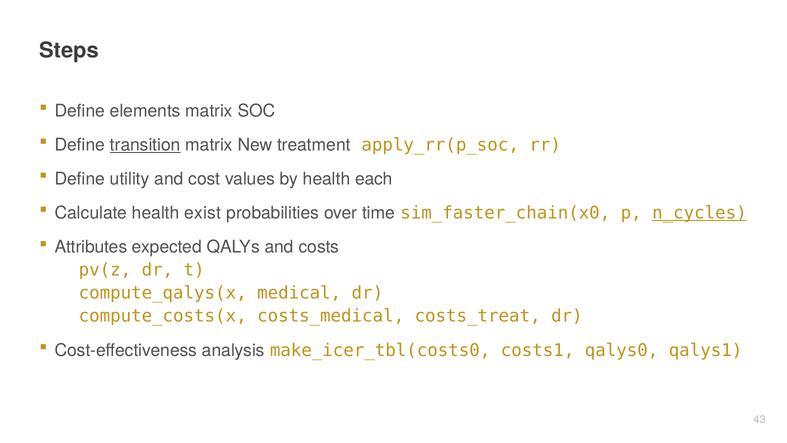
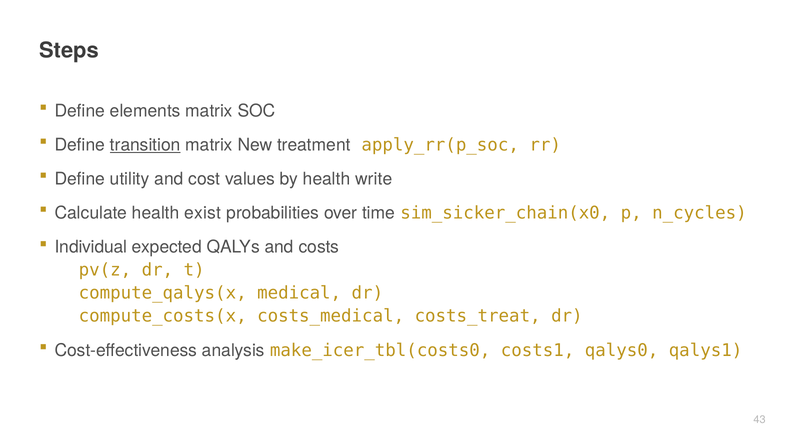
each: each -> write
sim_faster_chain(x0: sim_faster_chain(x0 -> sim_sicker_chain(x0
n_cycles underline: present -> none
Attributes: Attributes -> Individual
